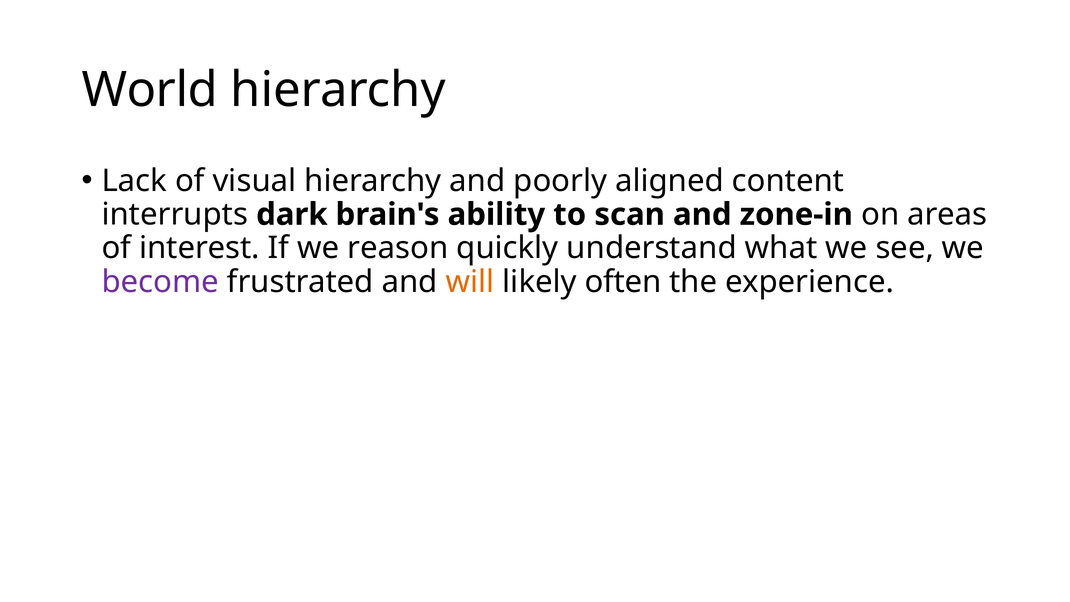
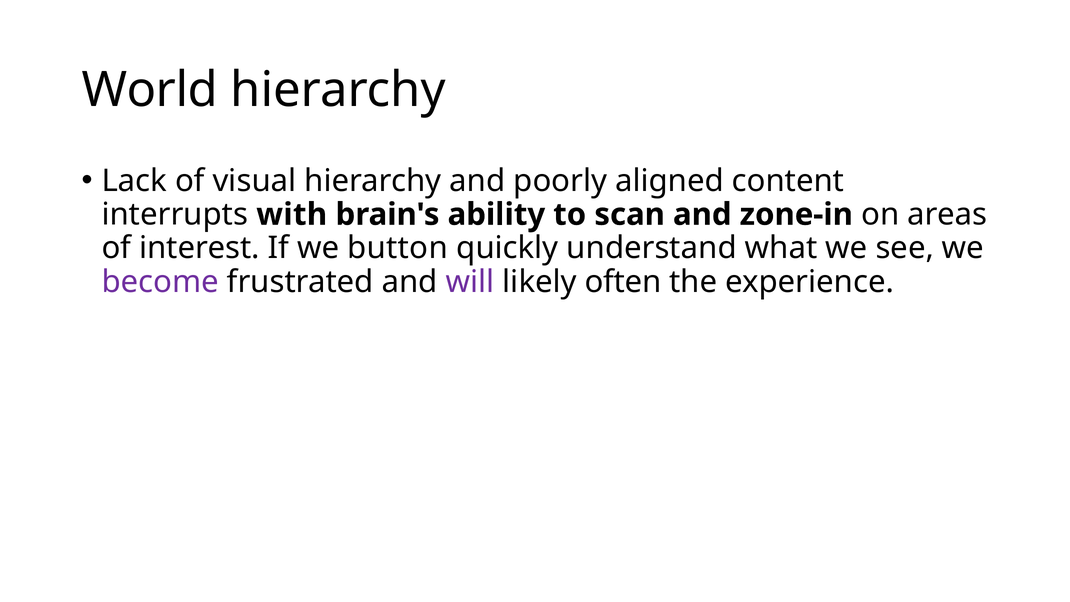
dark: dark -> with
reason: reason -> button
will colour: orange -> purple
